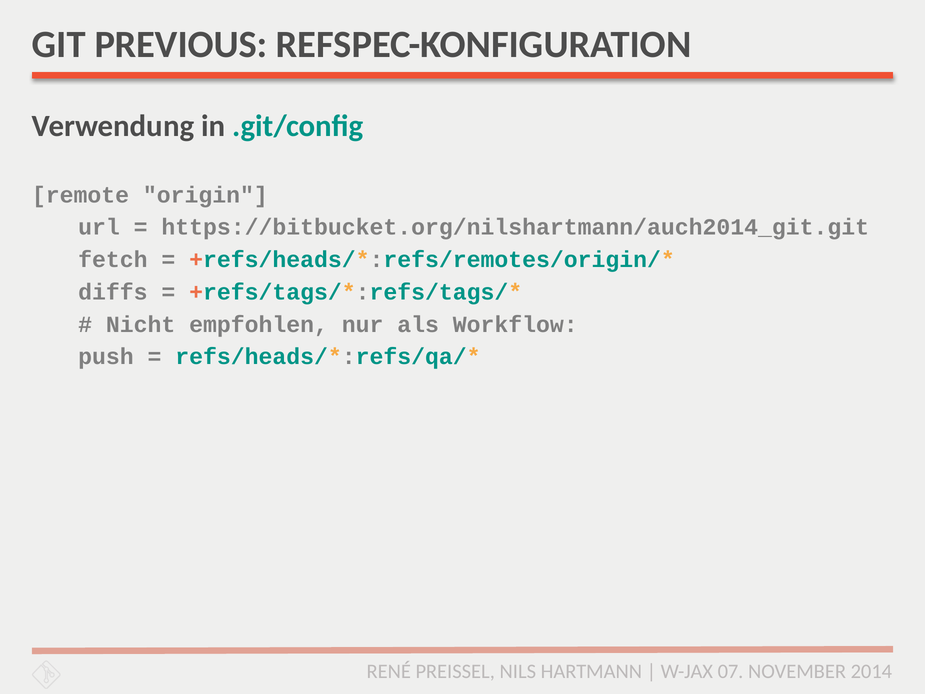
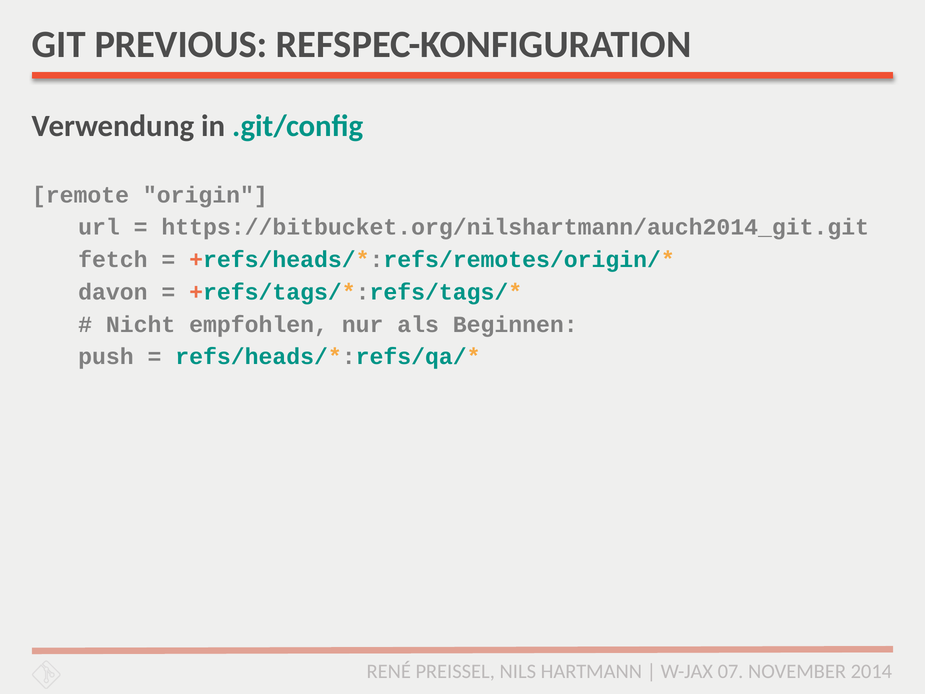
diffs: diffs -> davon
Workflow: Workflow -> Beginnen
